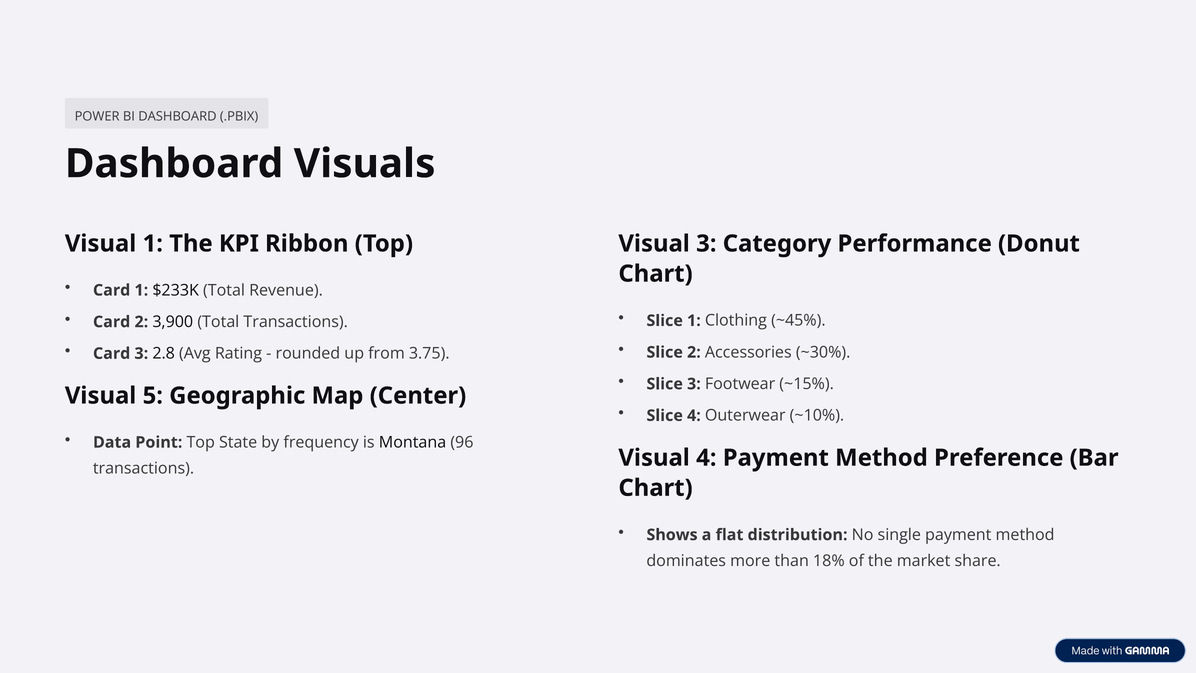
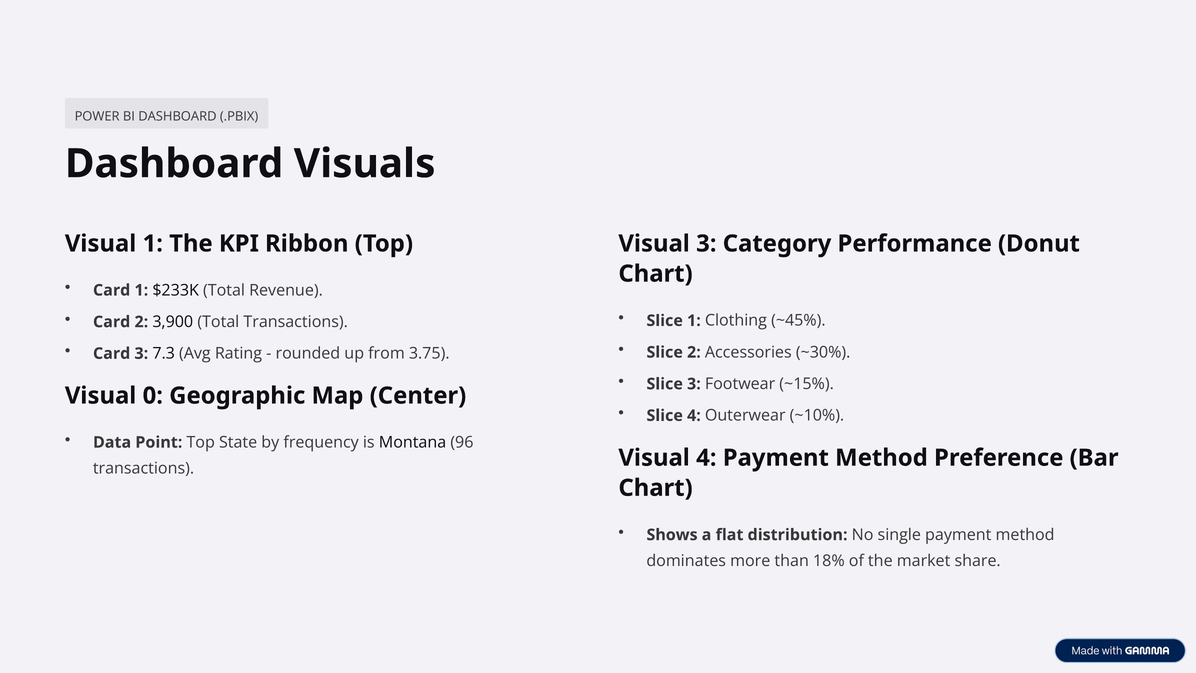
2.8: 2.8 -> 7.3
5: 5 -> 0
